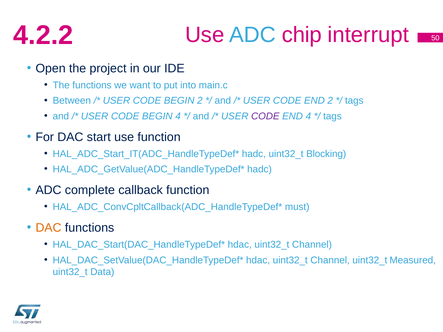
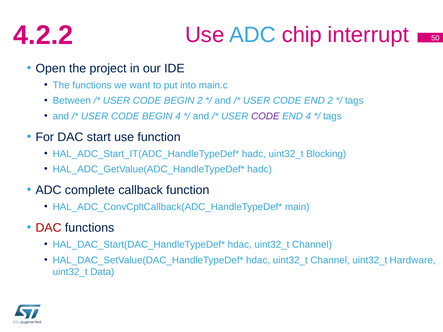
must: must -> main
DAC at (48, 228) colour: orange -> red
Measured: Measured -> Hardware
